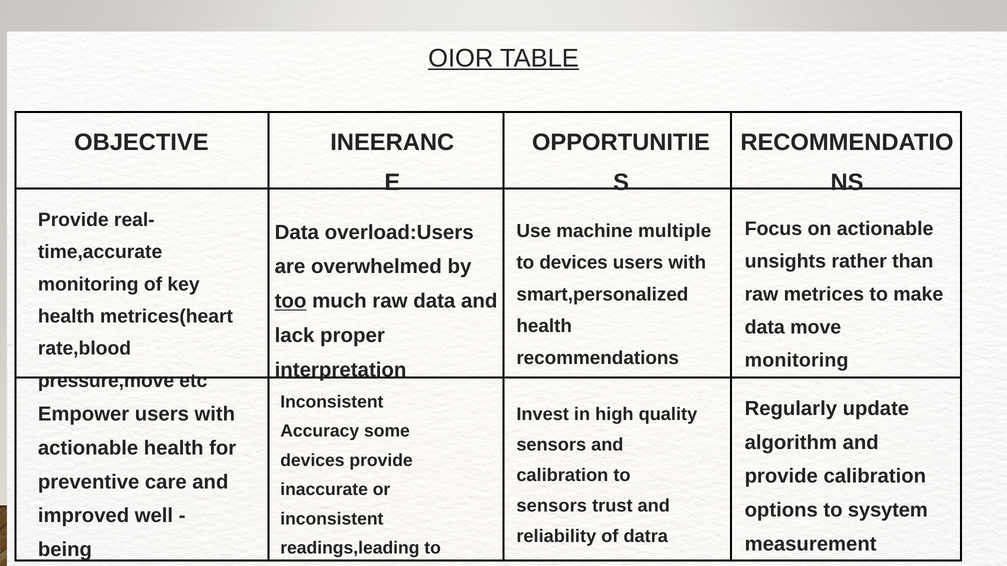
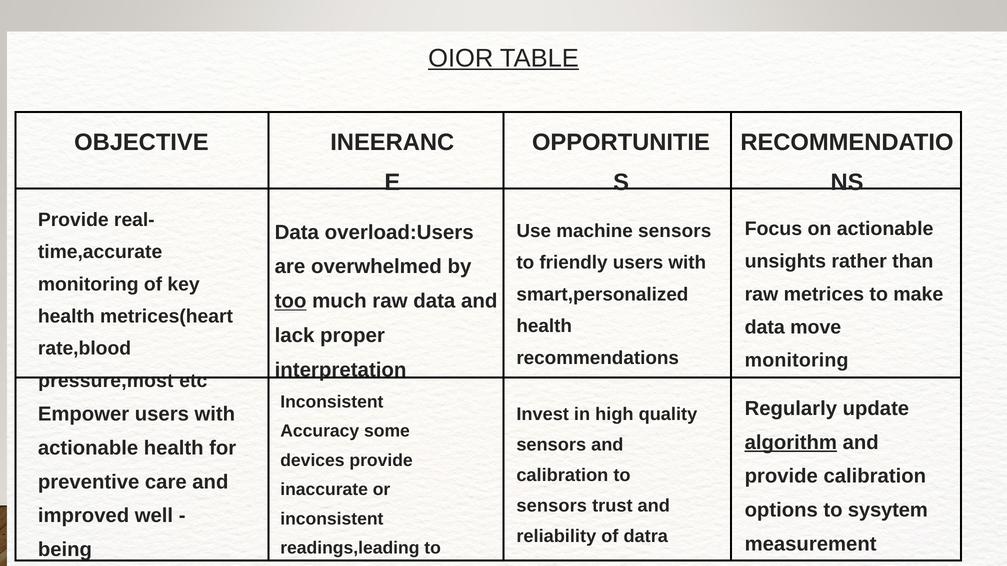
machine multiple: multiple -> sensors
to devices: devices -> friendly
pressure,move: pressure,move -> pressure,most
algorithm underline: none -> present
